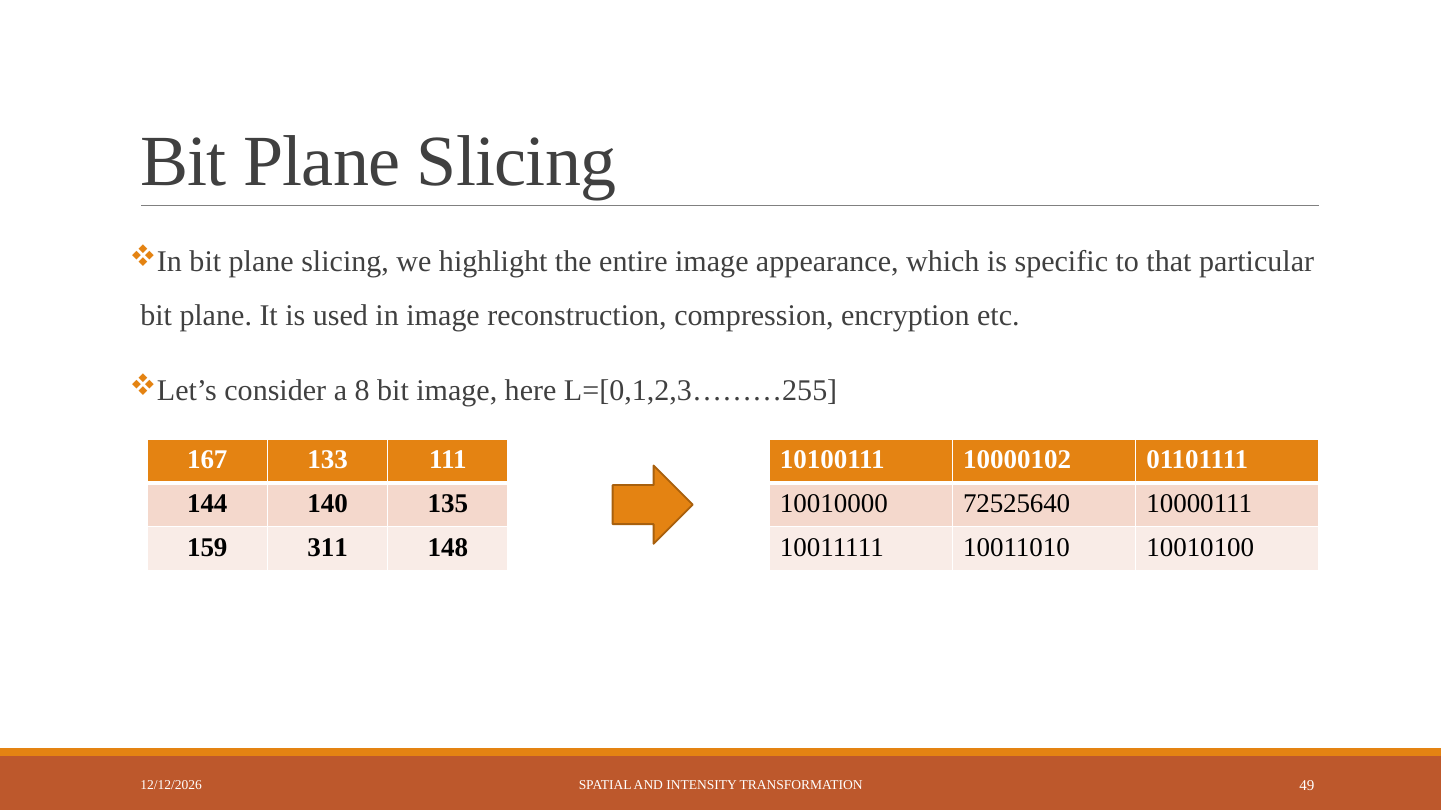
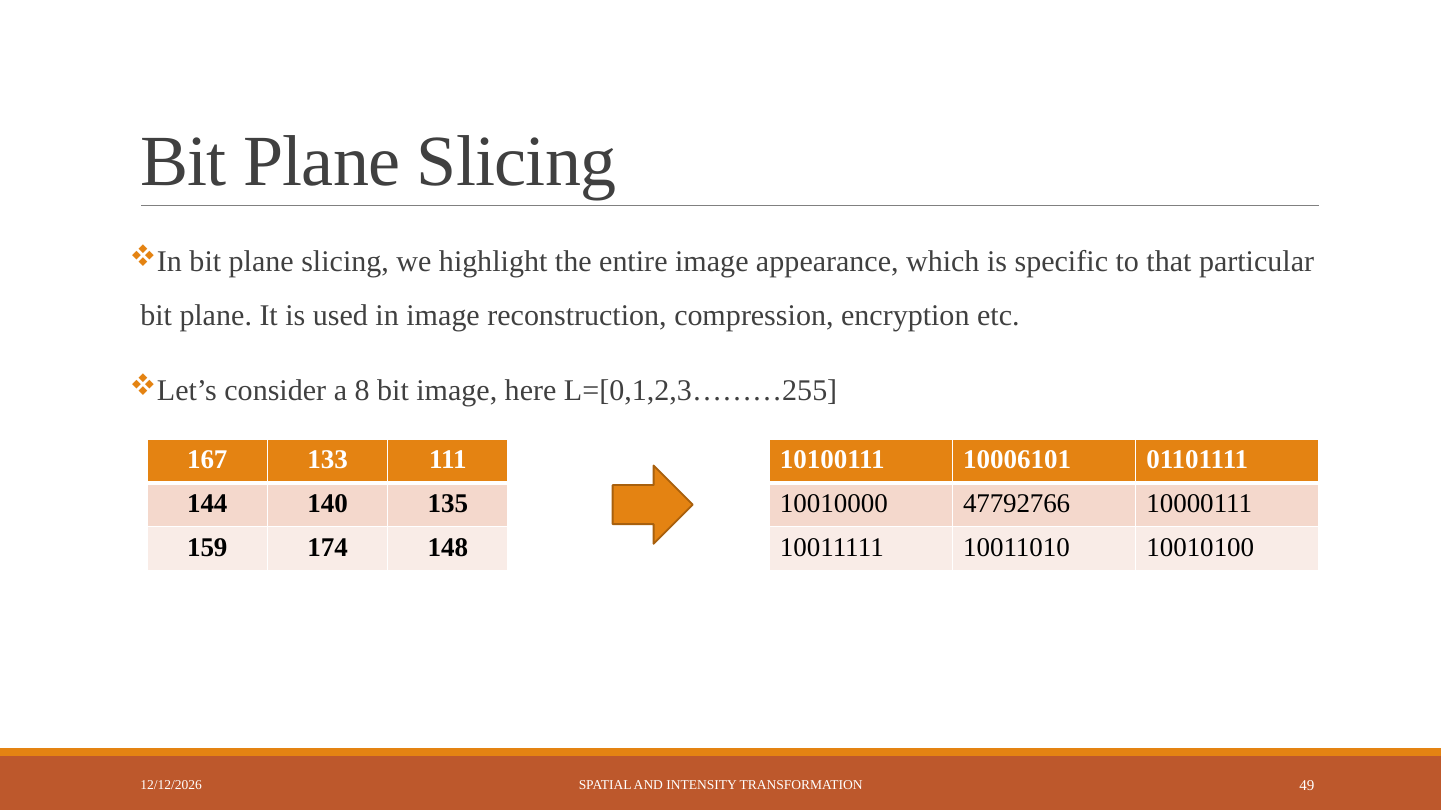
10000102: 10000102 -> 10006101
72525640: 72525640 -> 47792766
311: 311 -> 174
